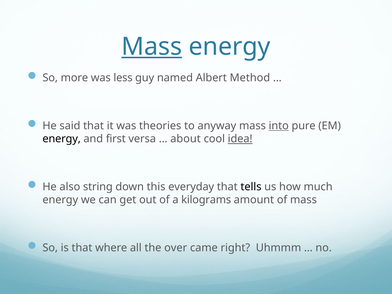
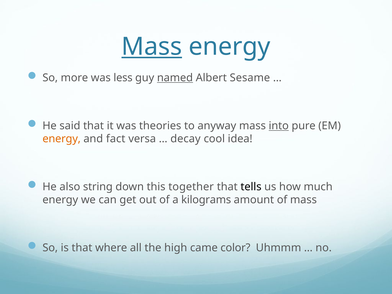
named underline: none -> present
Method: Method -> Sesame
energy at (62, 139) colour: black -> orange
first: first -> fact
about: about -> decay
idea underline: present -> none
everyday: everyday -> together
over: over -> high
right: right -> color
